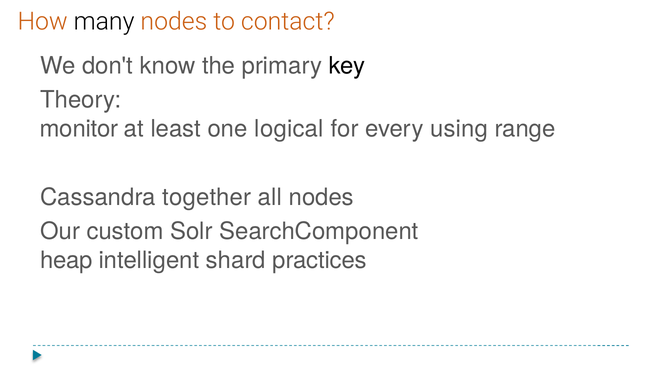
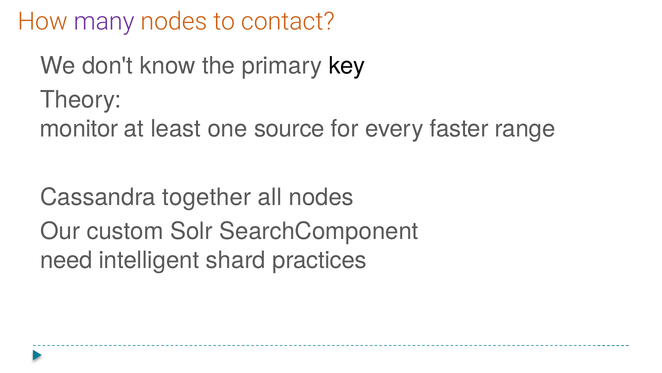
many colour: black -> purple
logical: logical -> source
using: using -> faster
heap: heap -> need
